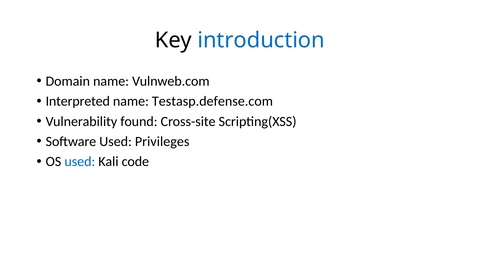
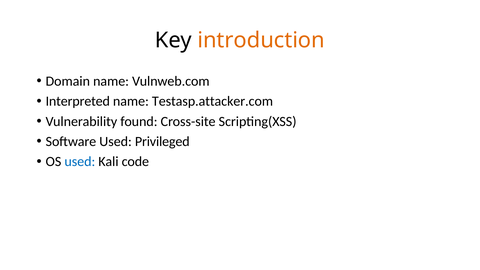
introduction colour: blue -> orange
Testasp.defense.com: Testasp.defense.com -> Testasp.attacker.com
Privileges: Privileges -> Privileged
